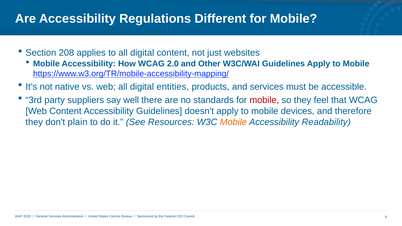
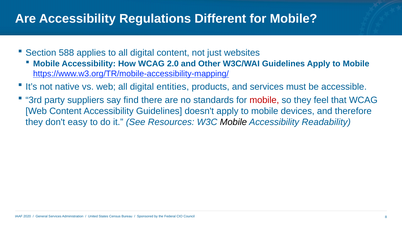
208: 208 -> 588
well: well -> find
plain: plain -> easy
Mobile at (233, 122) colour: orange -> black
